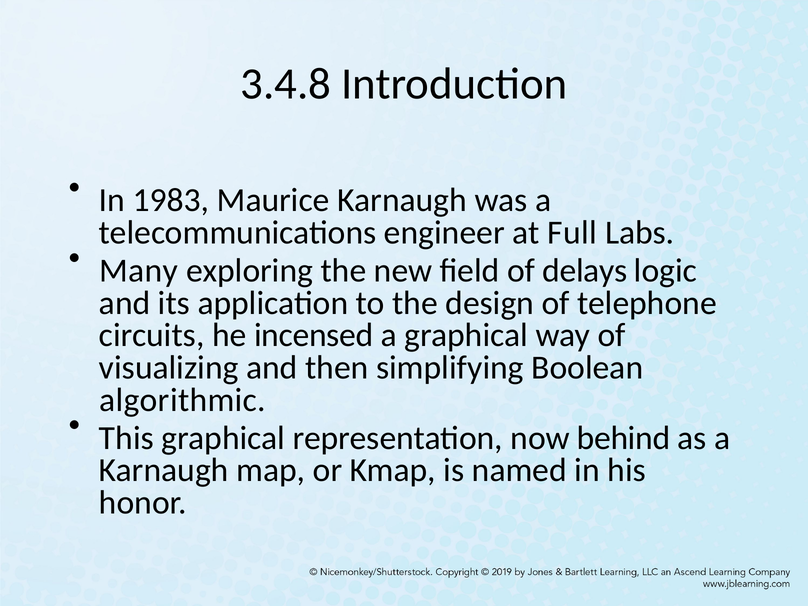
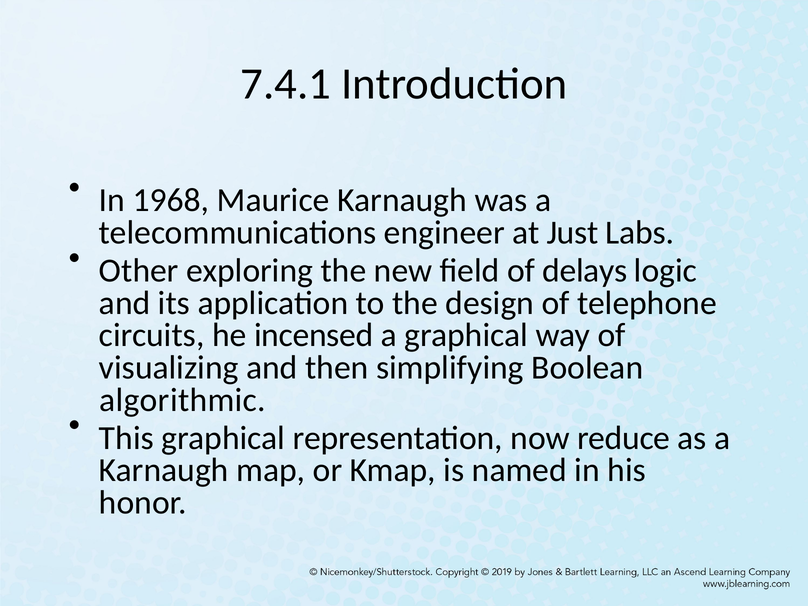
3.4.8: 3.4.8 -> 7.4.1
1983: 1983 -> 1968
Full: Full -> Just
Many: Many -> Other
behind: behind -> reduce
